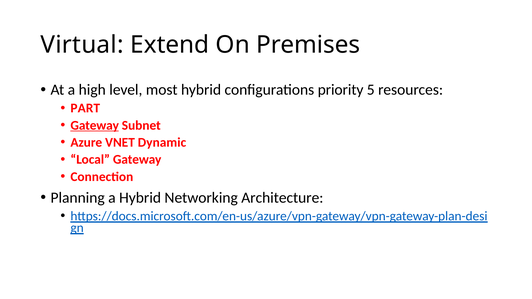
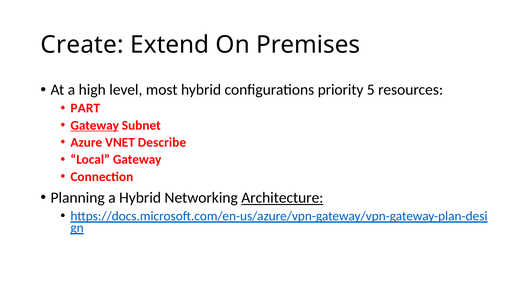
Virtual: Virtual -> Create
Dynamic: Dynamic -> Describe
Architecture underline: none -> present
